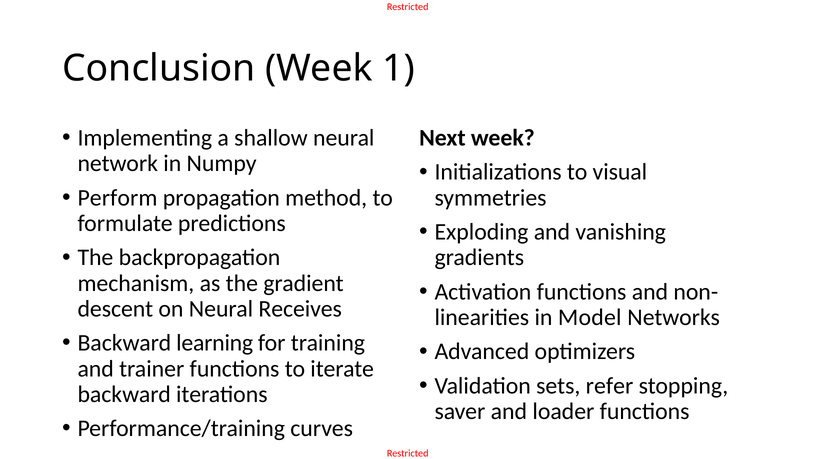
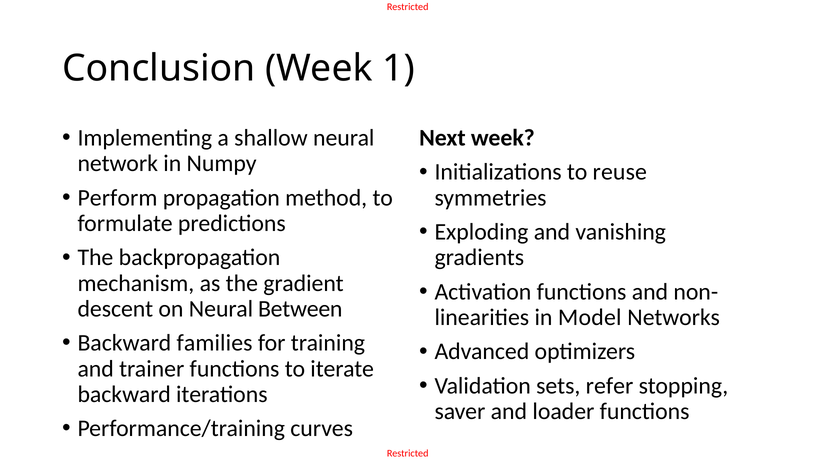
visual: visual -> reuse
Receives: Receives -> Between
learning: learning -> families
